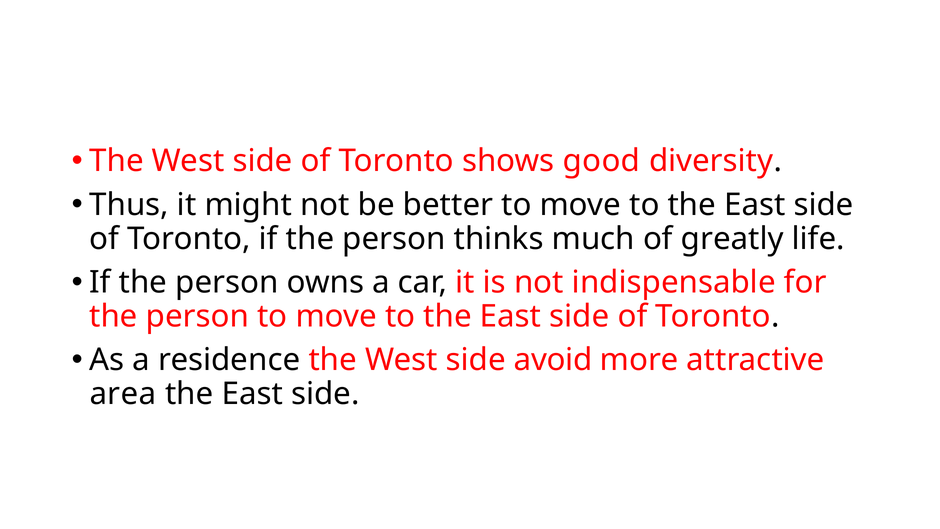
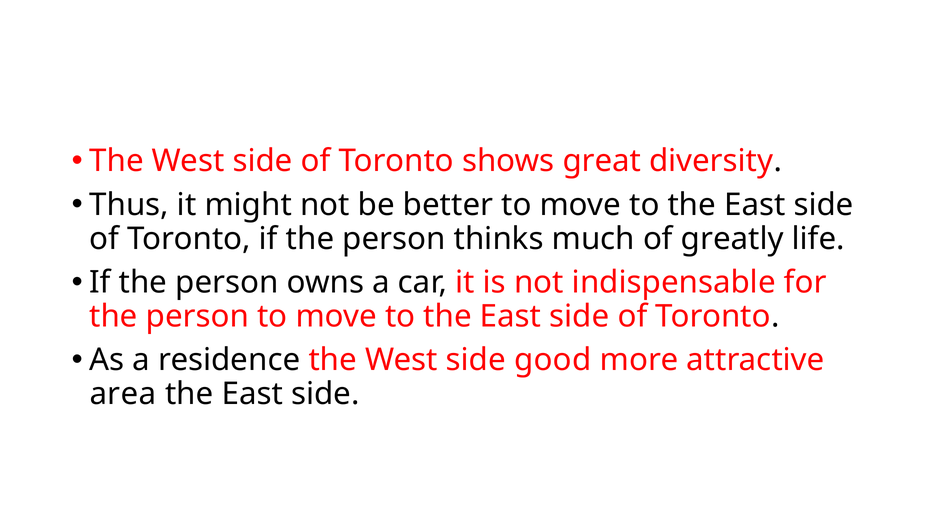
good: good -> great
avoid: avoid -> good
